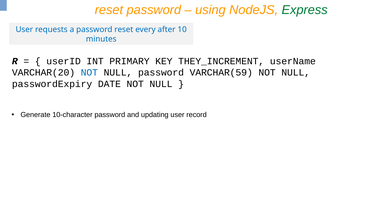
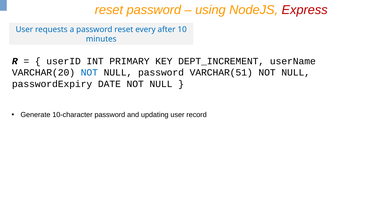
Express colour: green -> red
THEY_INCREMENT: THEY_INCREMENT -> DEPT_INCREMENT
VARCHAR(59: VARCHAR(59 -> VARCHAR(51
